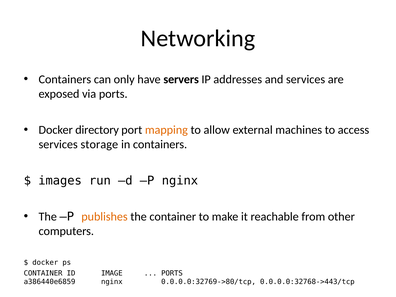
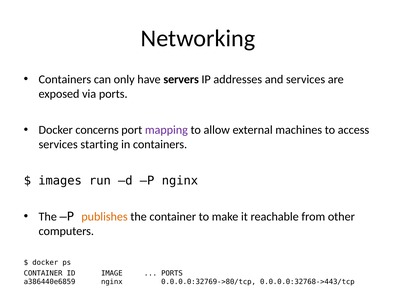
directory: directory -> concerns
mapping colour: orange -> purple
storage: storage -> starting
